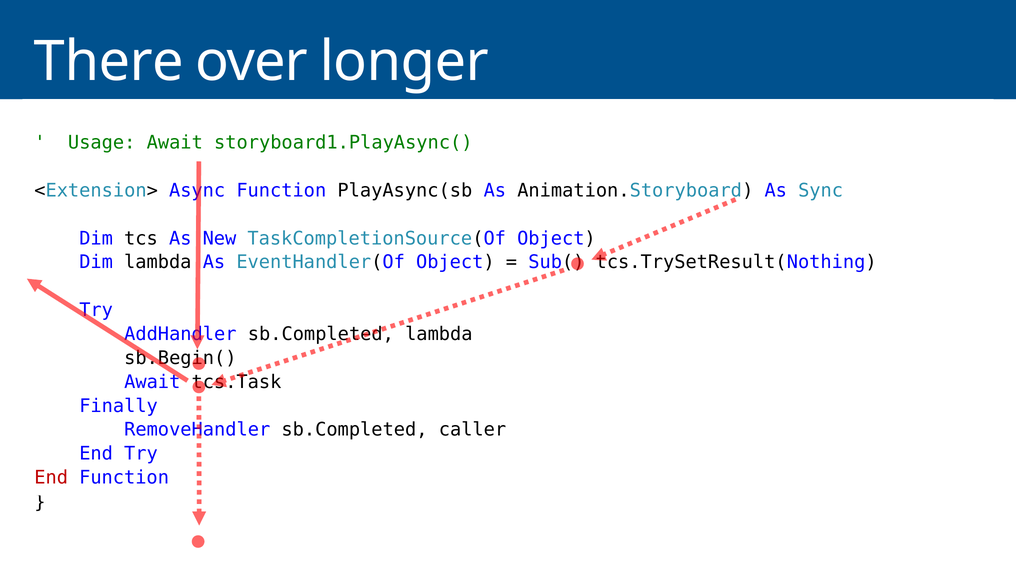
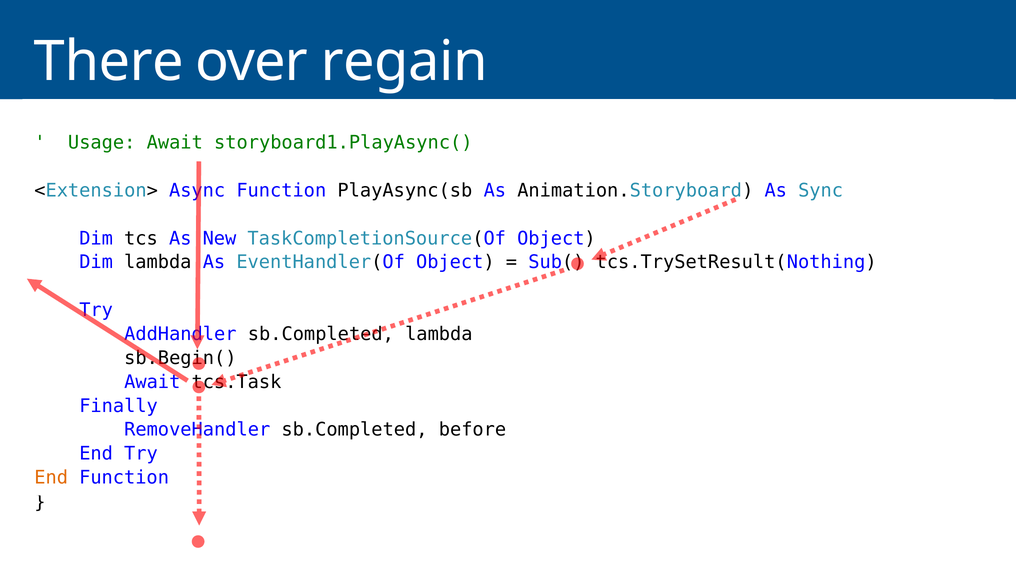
longer: longer -> regain
caller: caller -> before
End at (51, 477) colour: red -> orange
